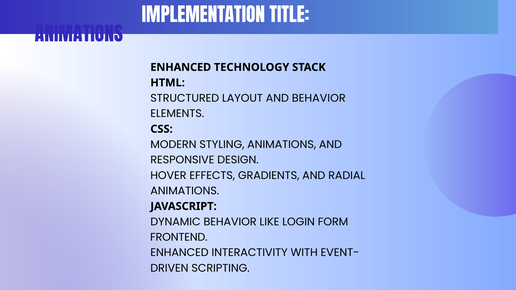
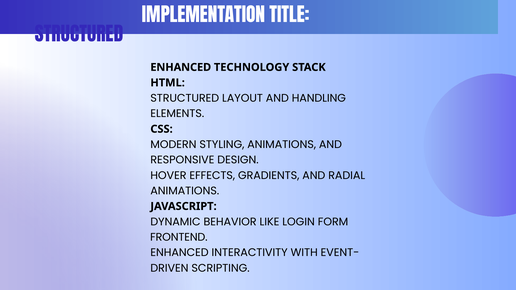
ANIMATIONS at (79, 35): ANIMATIONS -> STRUCTURED
AND BEHAVIOR: BEHAVIOR -> HANDLING
